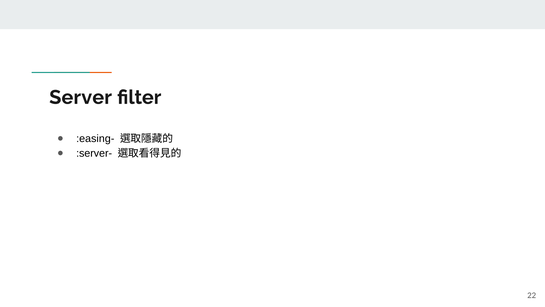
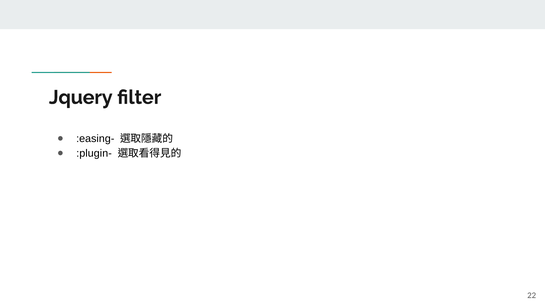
Server: Server -> Jquery
:server-: :server- -> :plugin-
